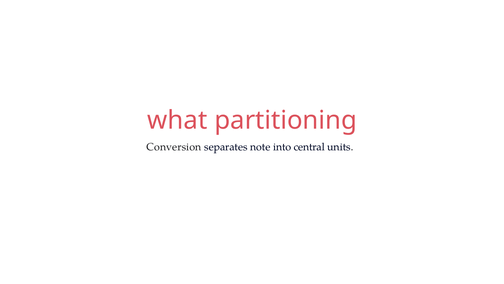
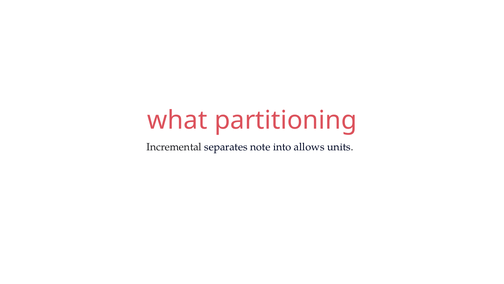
Conversion: Conversion -> Incremental
central: central -> allows
